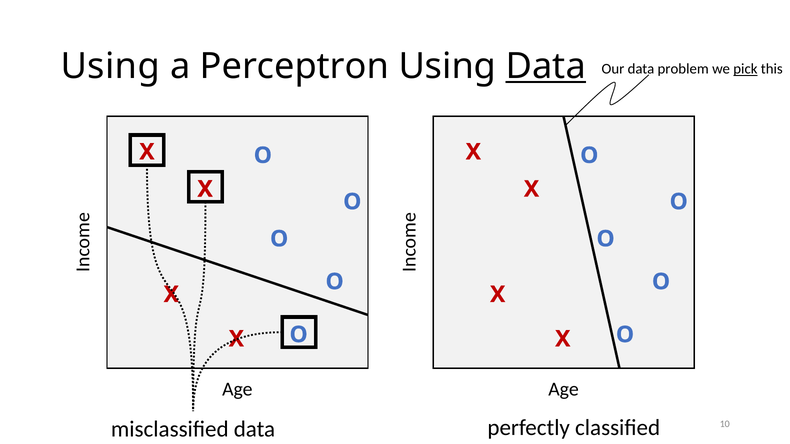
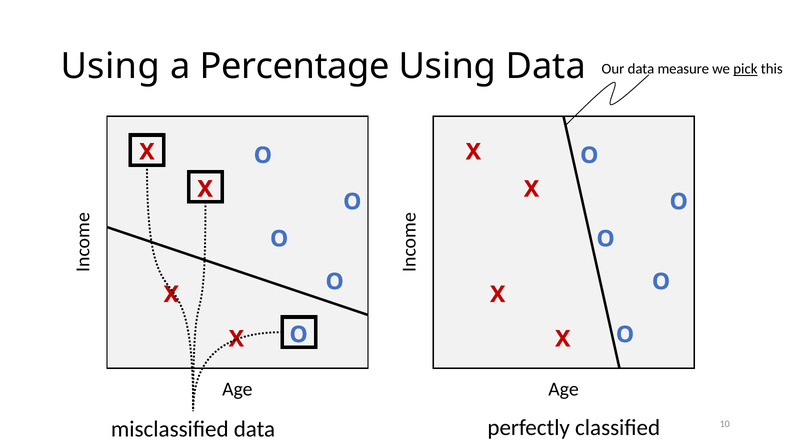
Perceptron: Perceptron -> Percentage
Data at (546, 66) underline: present -> none
problem: problem -> measure
